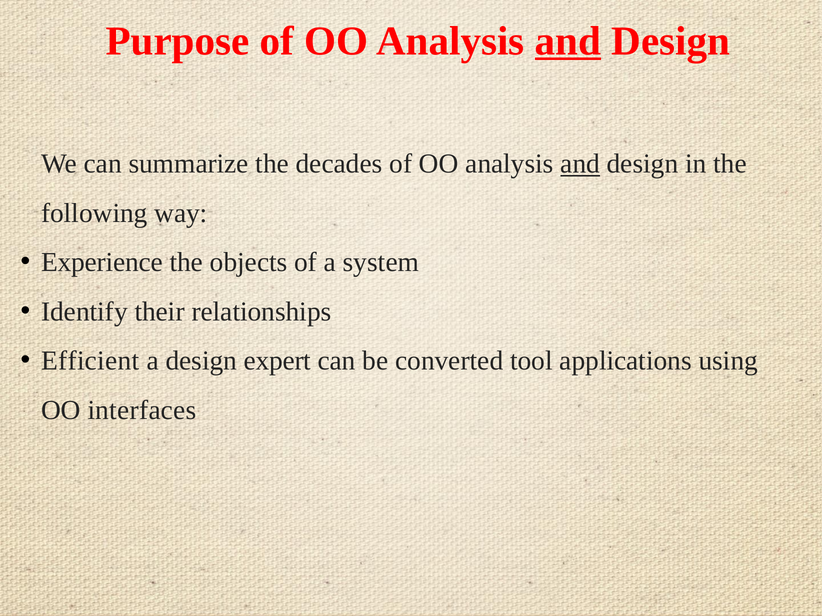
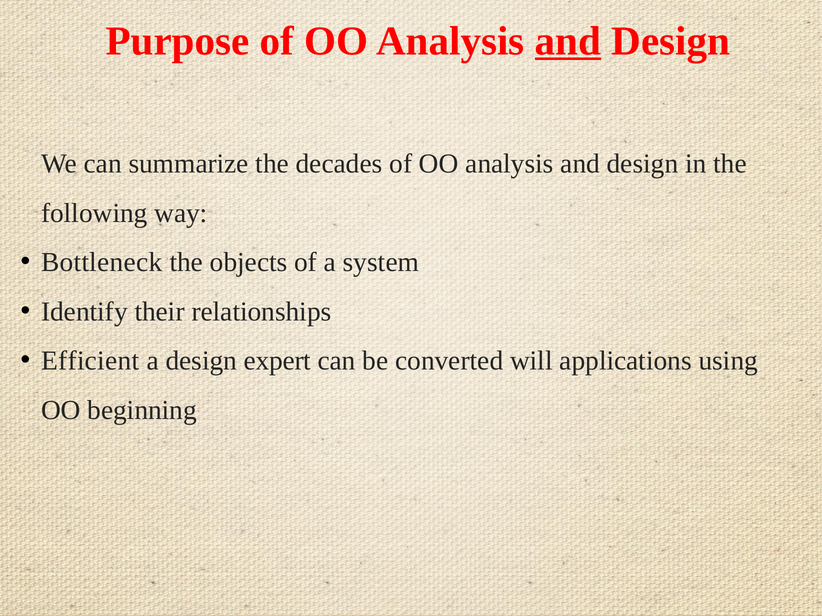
and at (580, 164) underline: present -> none
Experience: Experience -> Bottleneck
tool: tool -> will
interfaces: interfaces -> beginning
